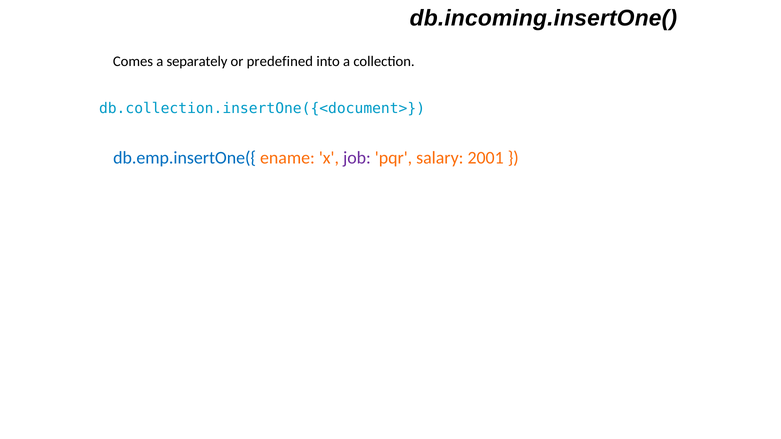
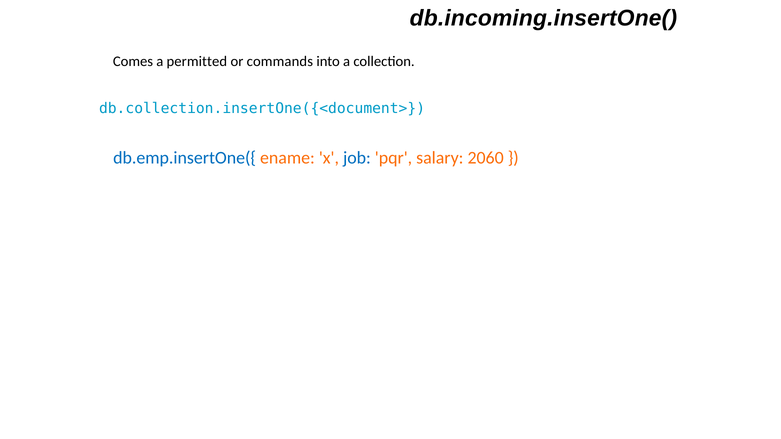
separately: separately -> permitted
predefined: predefined -> commands
job colour: purple -> blue
2001: 2001 -> 2060
